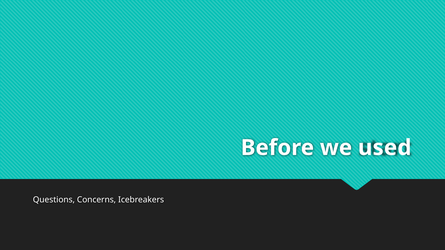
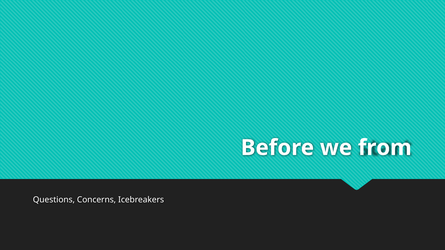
used: used -> from
